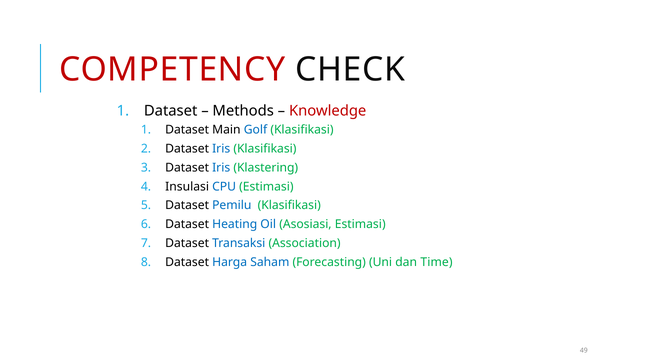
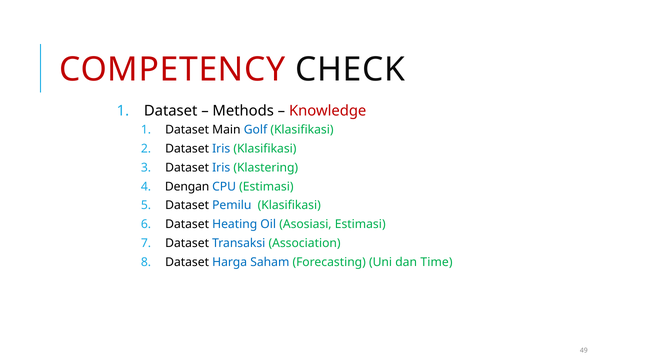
Insulasi: Insulasi -> Dengan
